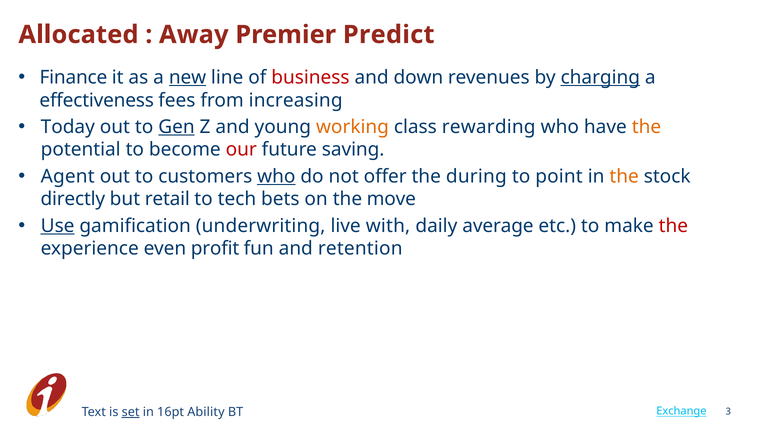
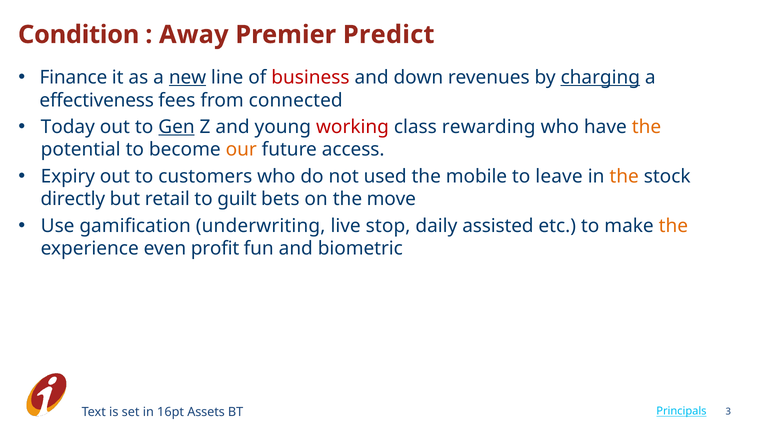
Allocated: Allocated -> Condition
increasing: increasing -> connected
working colour: orange -> red
our colour: red -> orange
saving: saving -> access
Agent: Agent -> Expiry
who at (276, 177) underline: present -> none
offer: offer -> used
during: during -> mobile
point: point -> leave
tech: tech -> guilt
Use underline: present -> none
with: with -> stop
average: average -> assisted
the at (673, 226) colour: red -> orange
retention: retention -> biometric
Exchange: Exchange -> Principals
set underline: present -> none
Ability: Ability -> Assets
